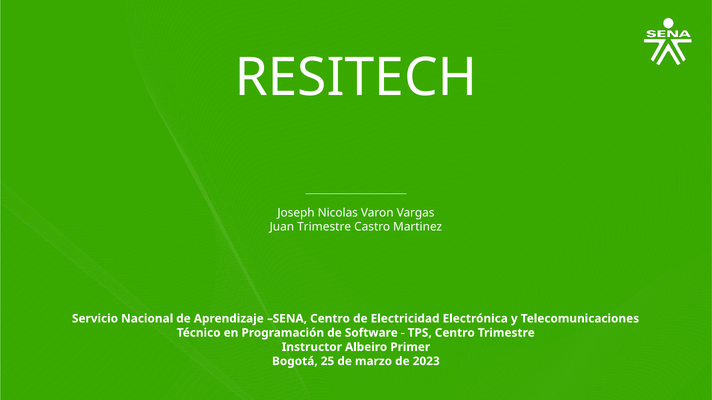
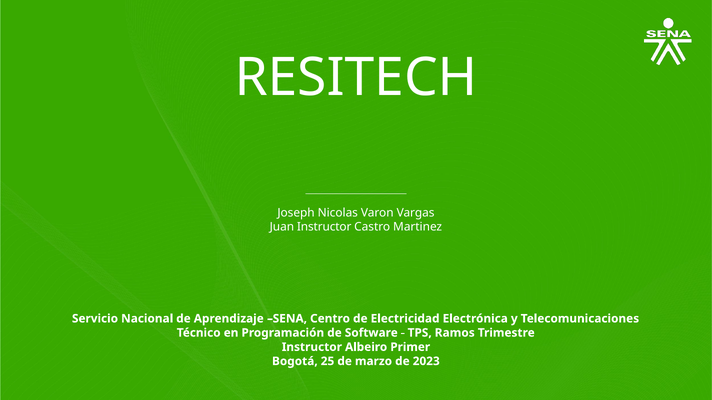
Juan Trimestre: Trimestre -> Instructor
TPS Centro: Centro -> Ramos
